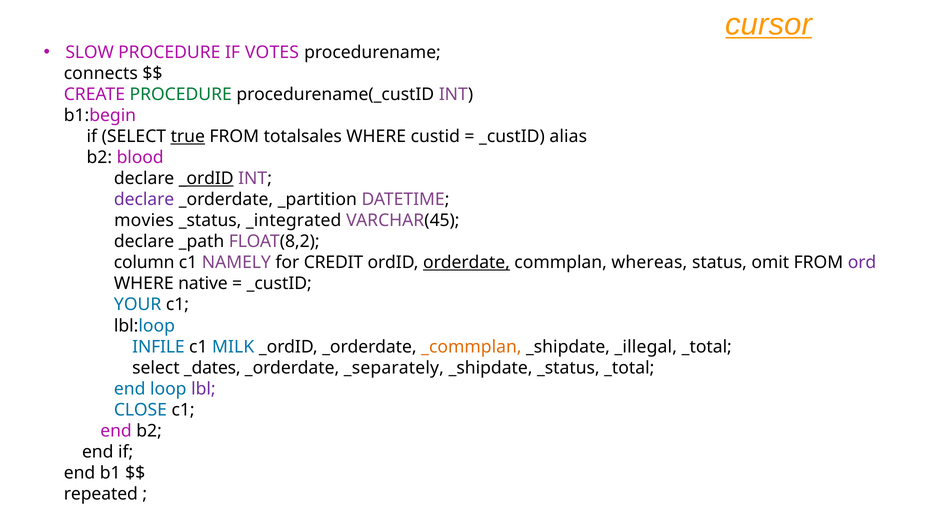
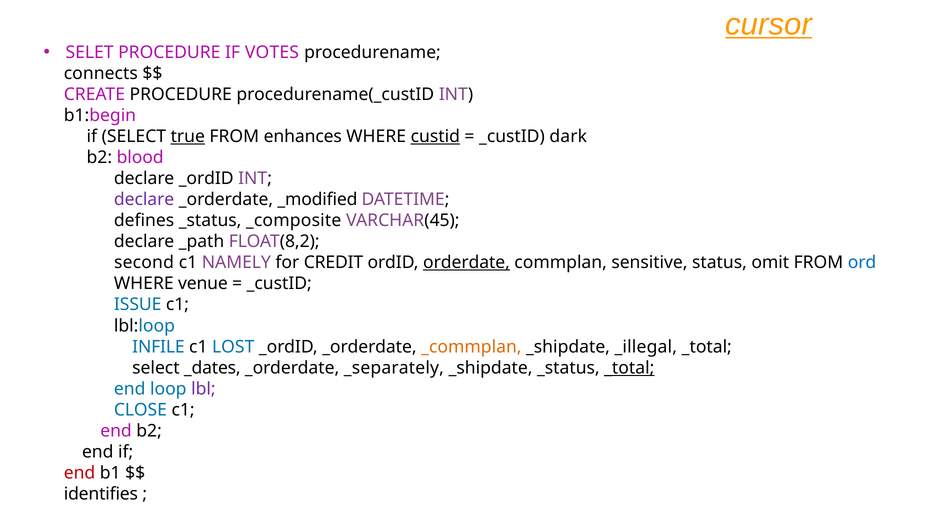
SLOW: SLOW -> SELET
PROCEDURE at (181, 94) colour: green -> black
totalsales: totalsales -> enhances
custid underline: none -> present
alias: alias -> dark
_ordID at (206, 179) underline: present -> none
_partition: _partition -> _modified
movies: movies -> defines
_integrated: _integrated -> _composite
column: column -> second
whereas: whereas -> sensitive
ord colour: purple -> blue
native: native -> venue
YOUR: YOUR -> ISSUE
MILK: MILK -> LOST
_total at (629, 368) underline: none -> present
end at (80, 473) colour: black -> red
repeated: repeated -> identifies
